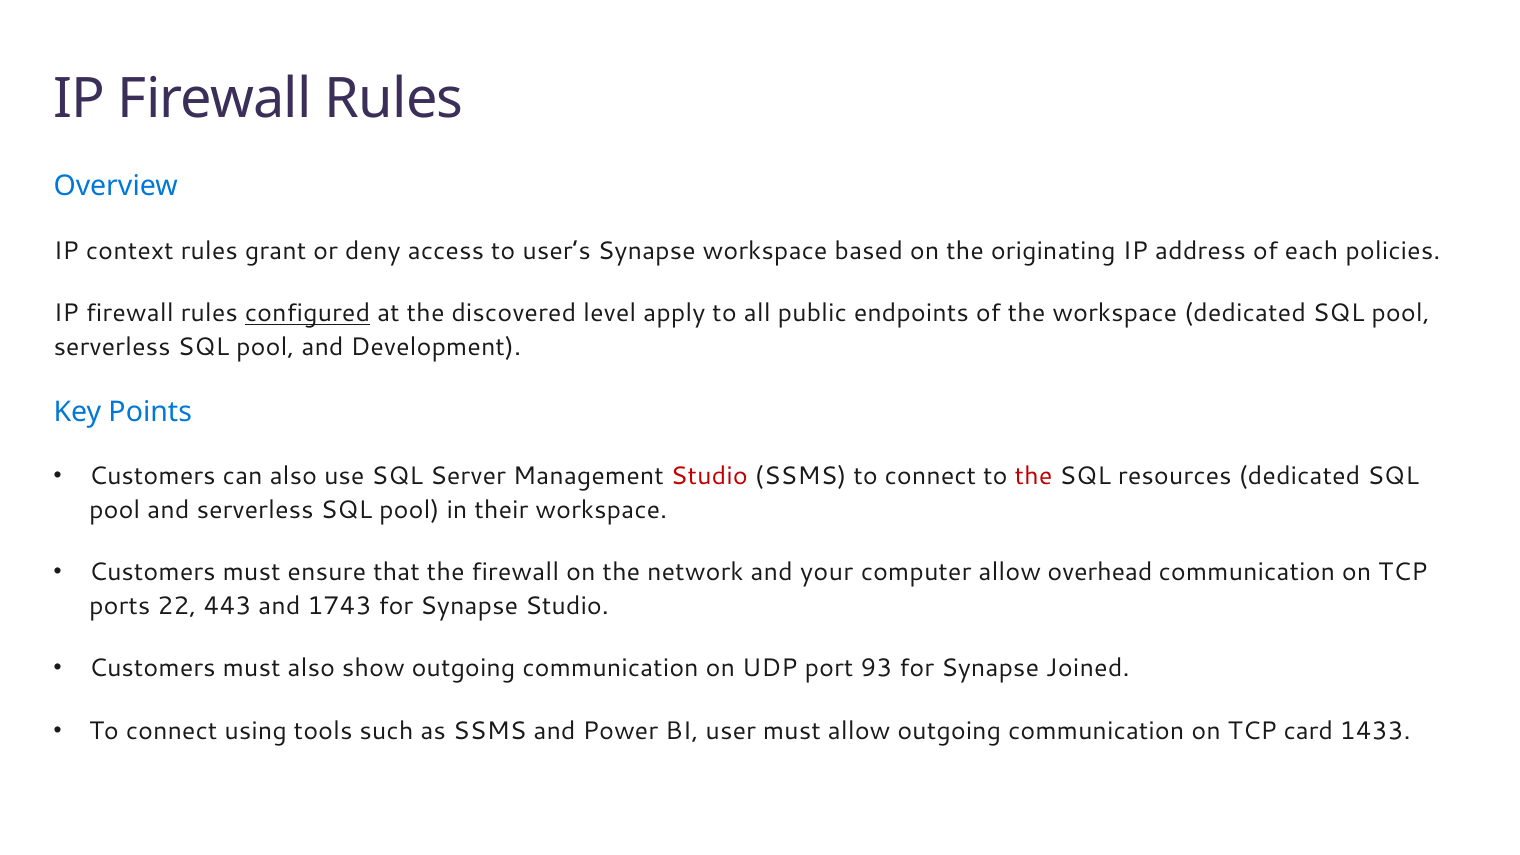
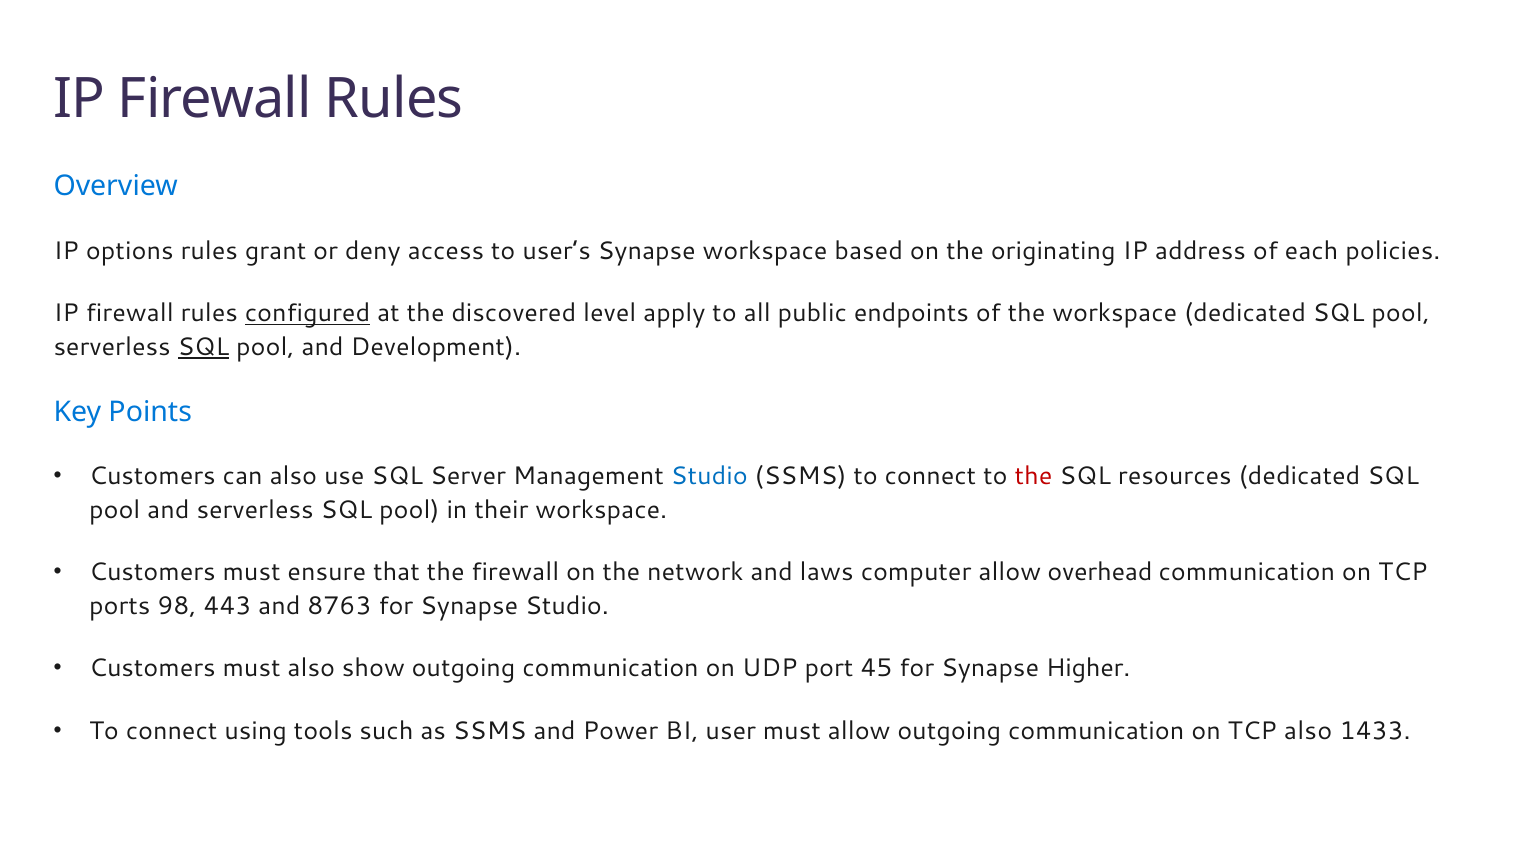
context: context -> options
SQL at (203, 347) underline: none -> present
Studio at (709, 477) colour: red -> blue
your: your -> laws
22: 22 -> 98
1743: 1743 -> 8763
93: 93 -> 45
Joined: Joined -> Higher
TCP card: card -> also
